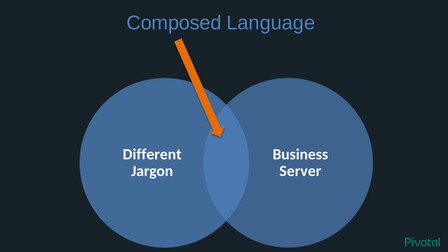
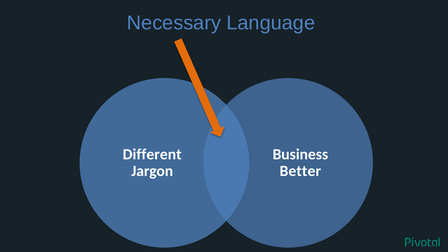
Composed: Composed -> Necessary
Server: Server -> Better
